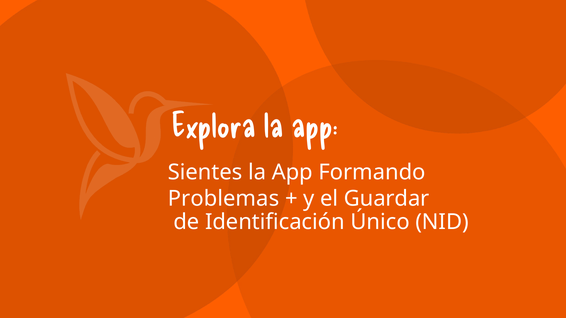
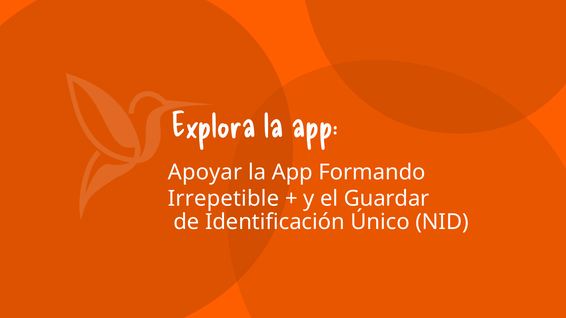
Sientes: Sientes -> Apoyar
Problemas: Problemas -> Irrepetible
